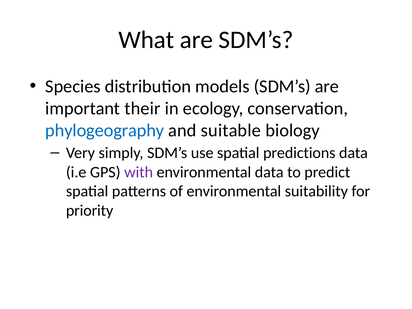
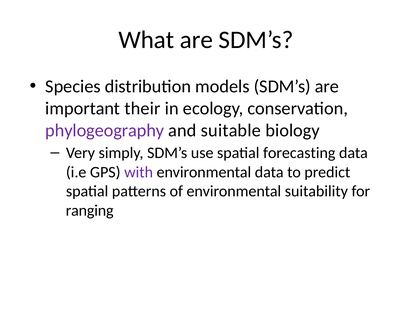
phylogeography colour: blue -> purple
predictions: predictions -> forecasting
priority: priority -> ranging
